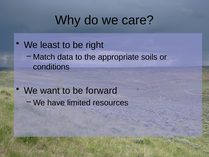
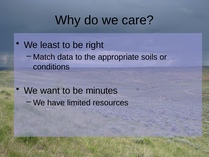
forward: forward -> minutes
